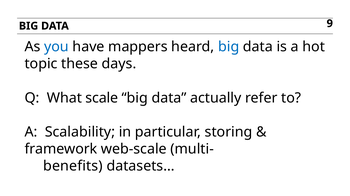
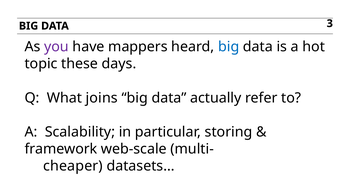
9: 9 -> 3
you colour: blue -> purple
scale: scale -> joins
benefits: benefits -> cheaper
